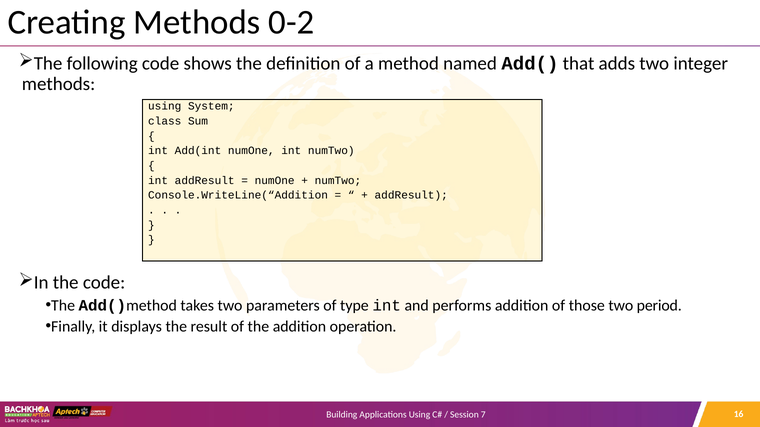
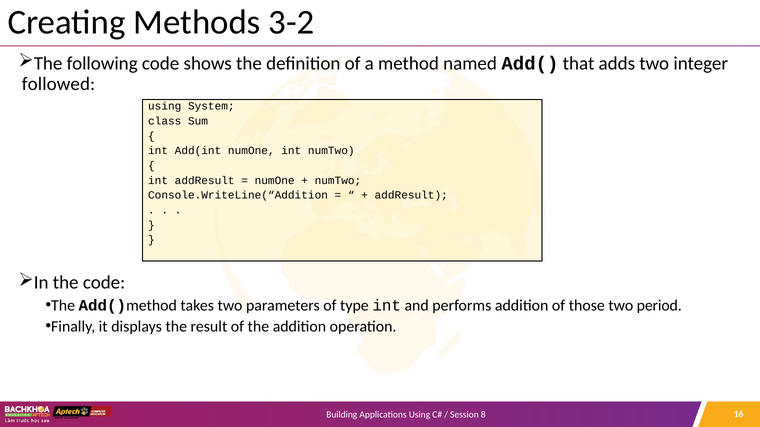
0-2: 0-2 -> 3-2
methods at (59, 84): methods -> followed
7: 7 -> 8
